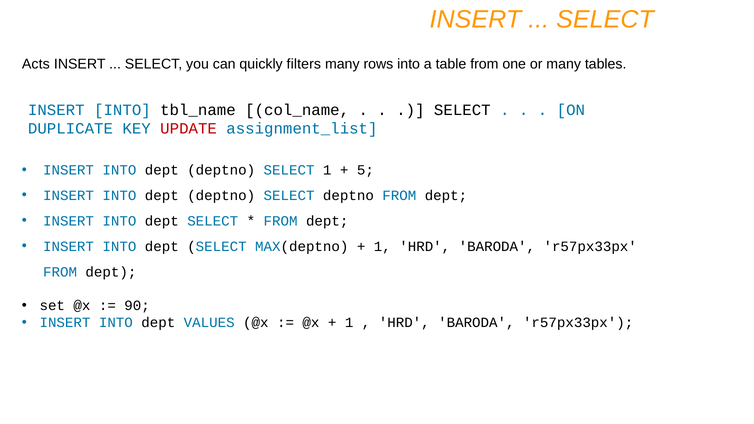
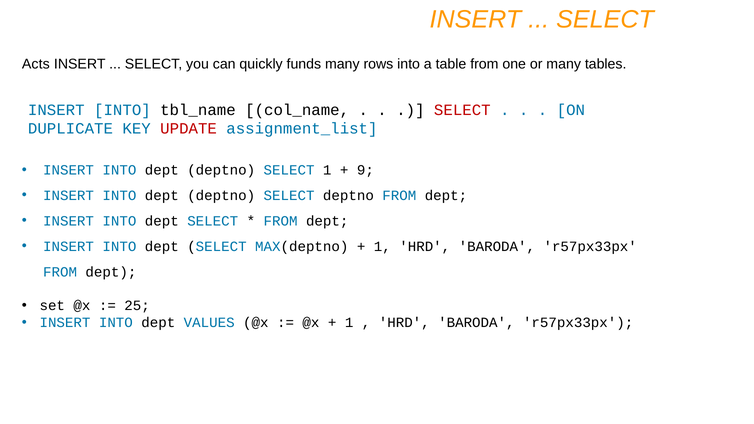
filters: filters -> funds
SELECT at (462, 110) colour: black -> red
5: 5 -> 9
90: 90 -> 25
